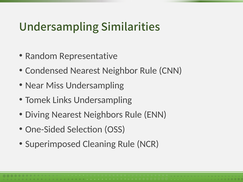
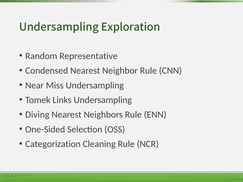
Similarities: Similarities -> Exploration
Superimposed: Superimposed -> Categorization
